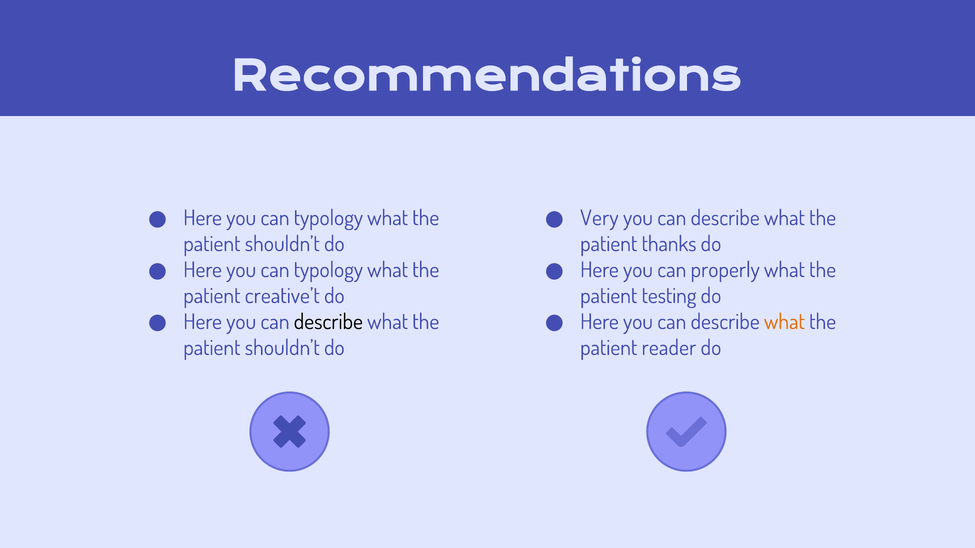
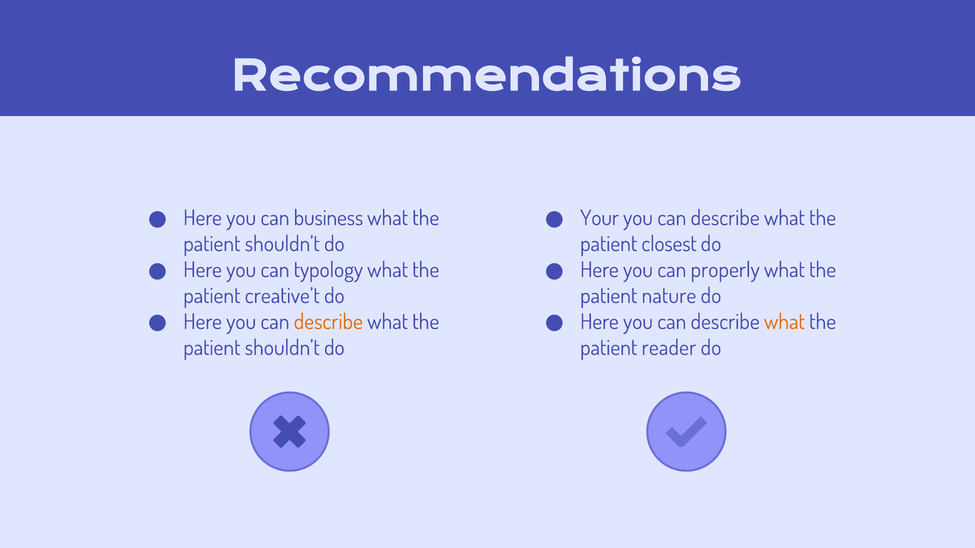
typology at (328, 218): typology -> business
Very: Very -> Your
thanks: thanks -> closest
testing: testing -> nature
describe at (328, 322) colour: black -> orange
